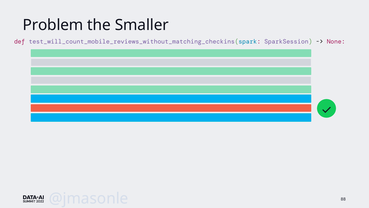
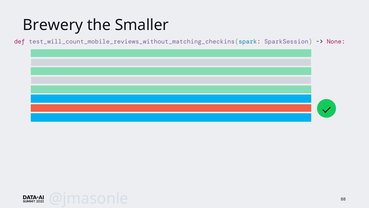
Problem: Problem -> Brewery
